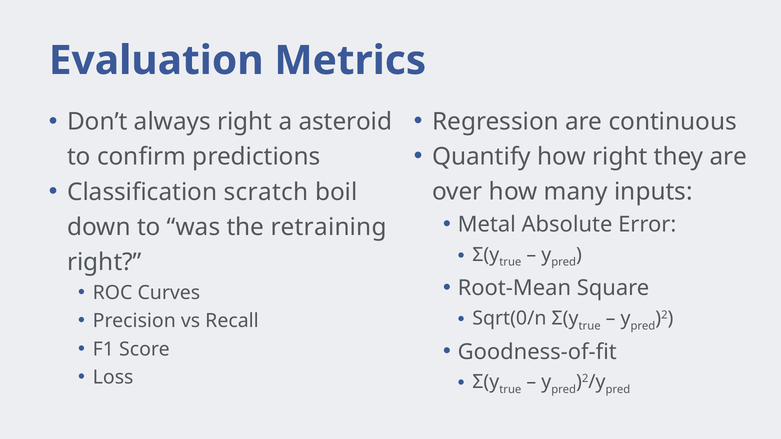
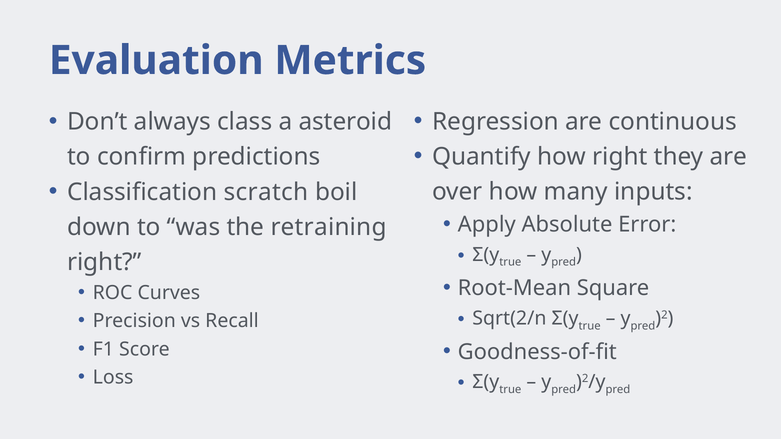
always right: right -> class
Metal: Metal -> Apply
Sqrt(0/n: Sqrt(0/n -> Sqrt(2/n
